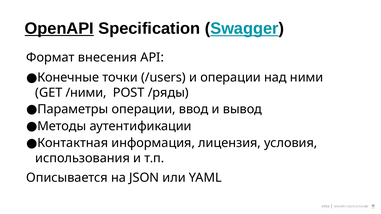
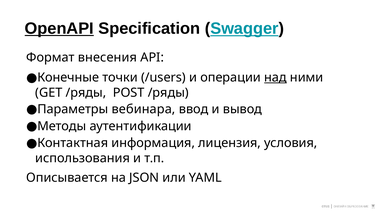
над underline: none -> present
GET /ними: /ними -> /ряды
Параметры операции: операции -> вебинара
